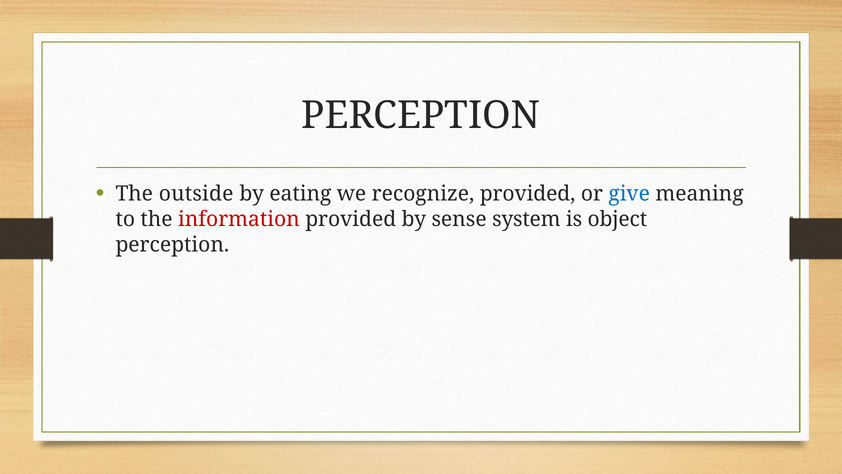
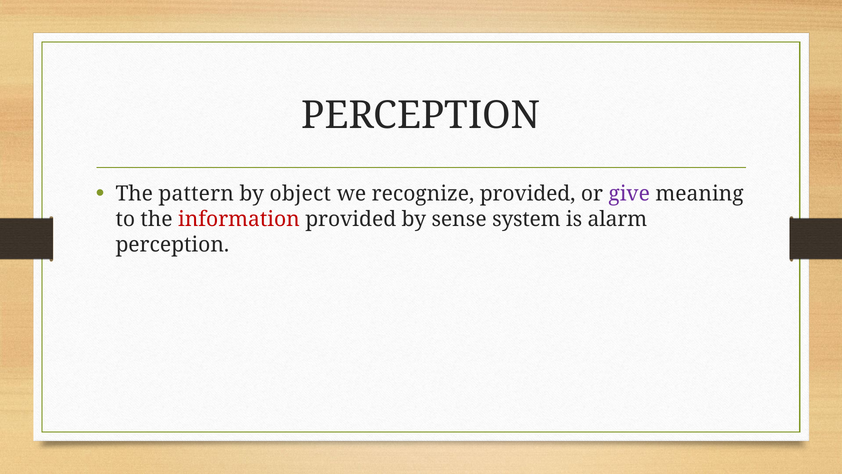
outside: outside -> pattern
eating: eating -> object
give colour: blue -> purple
object: object -> alarm
